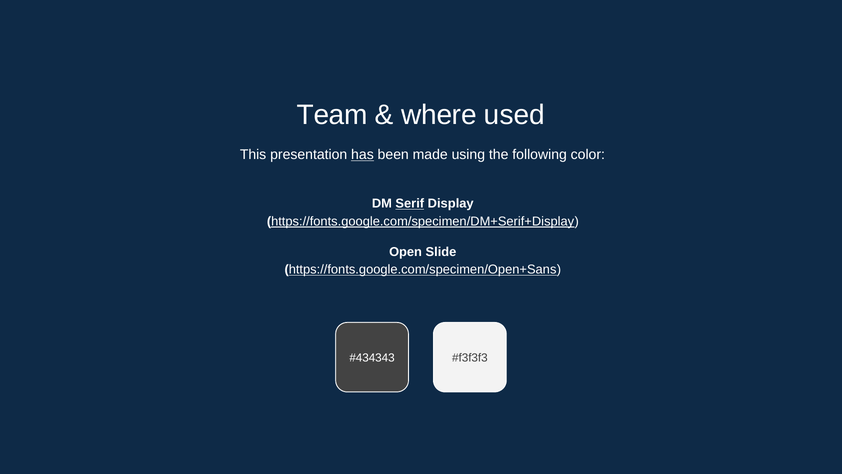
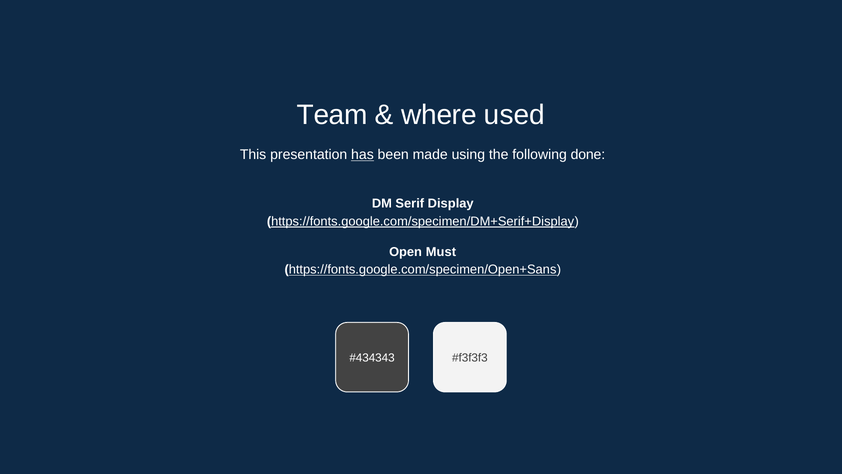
color: color -> done
Serif underline: present -> none
Slide: Slide -> Must
